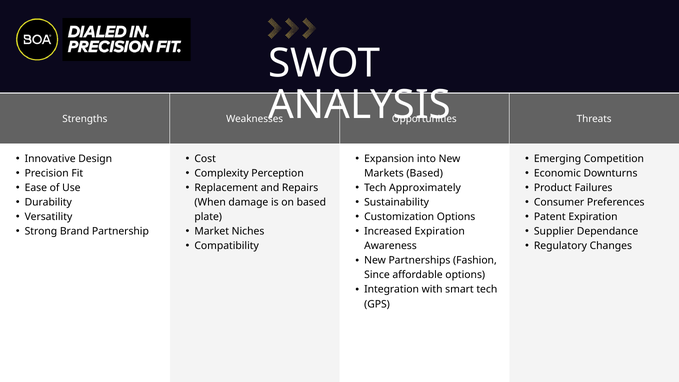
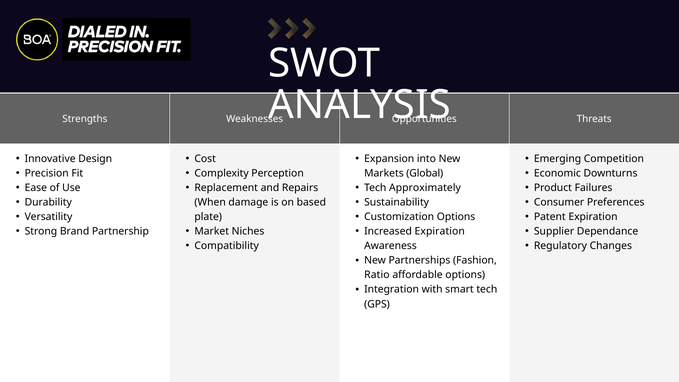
Markets Based: Based -> Global
Since: Since -> Ratio
